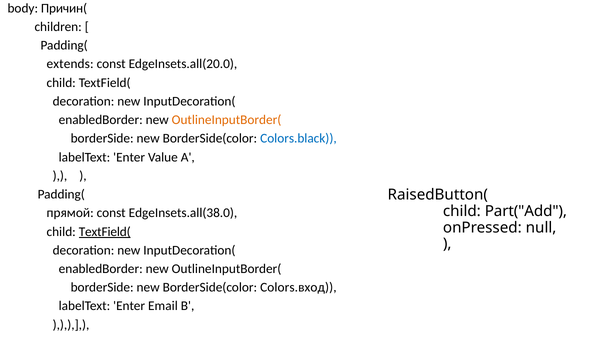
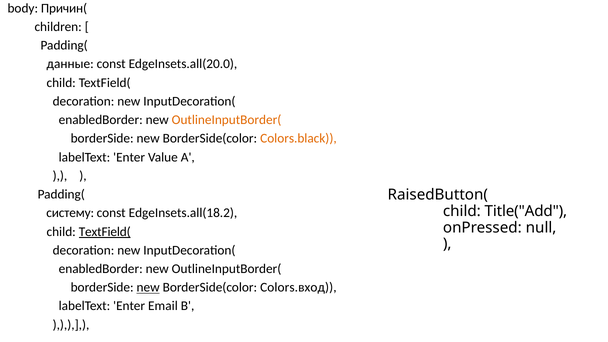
extends: extends -> данные
Colors.black colour: blue -> orange
Part("Add: Part("Add -> Title("Add
прямой: прямой -> систему
EdgeInsets.all(38.0: EdgeInsets.all(38.0 -> EdgeInsets.all(18.2
new at (148, 287) underline: none -> present
